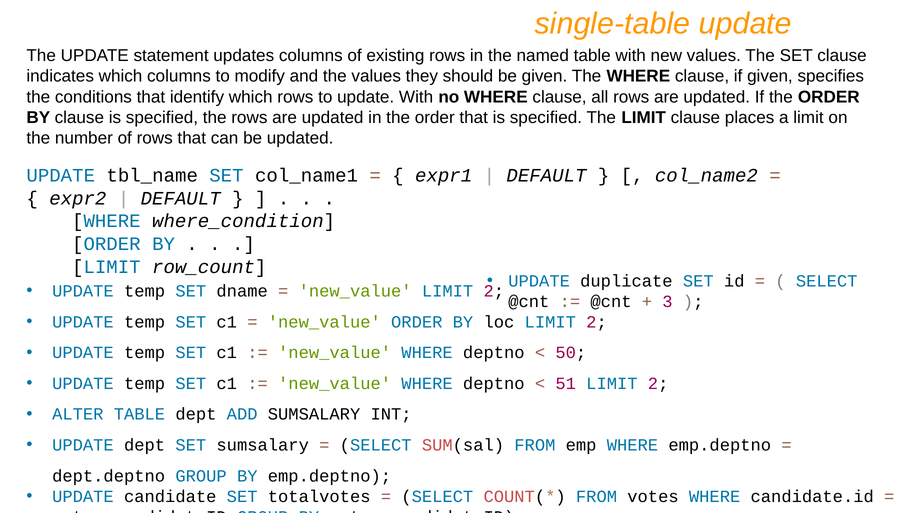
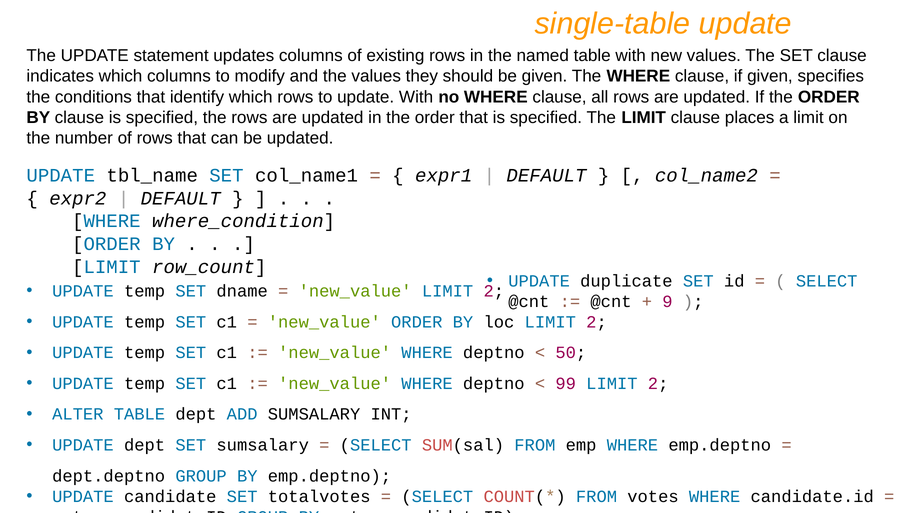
3: 3 -> 9
51: 51 -> 99
